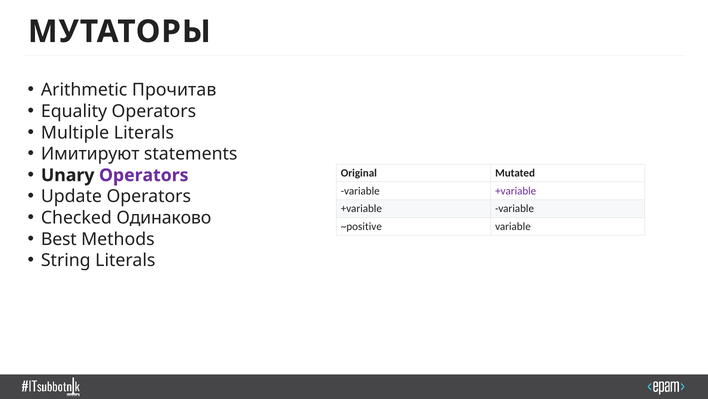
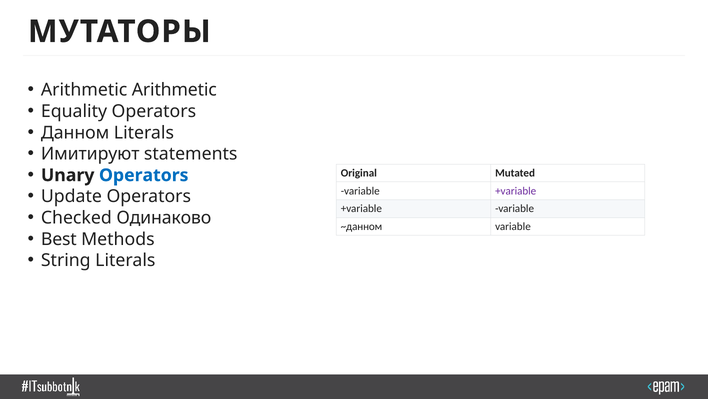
Arithmetic Прочитав: Прочитав -> Arithmetic
Multiple: Multiple -> Данном
Operators at (144, 175) colour: purple -> blue
~positive: ~positive -> ~данном
